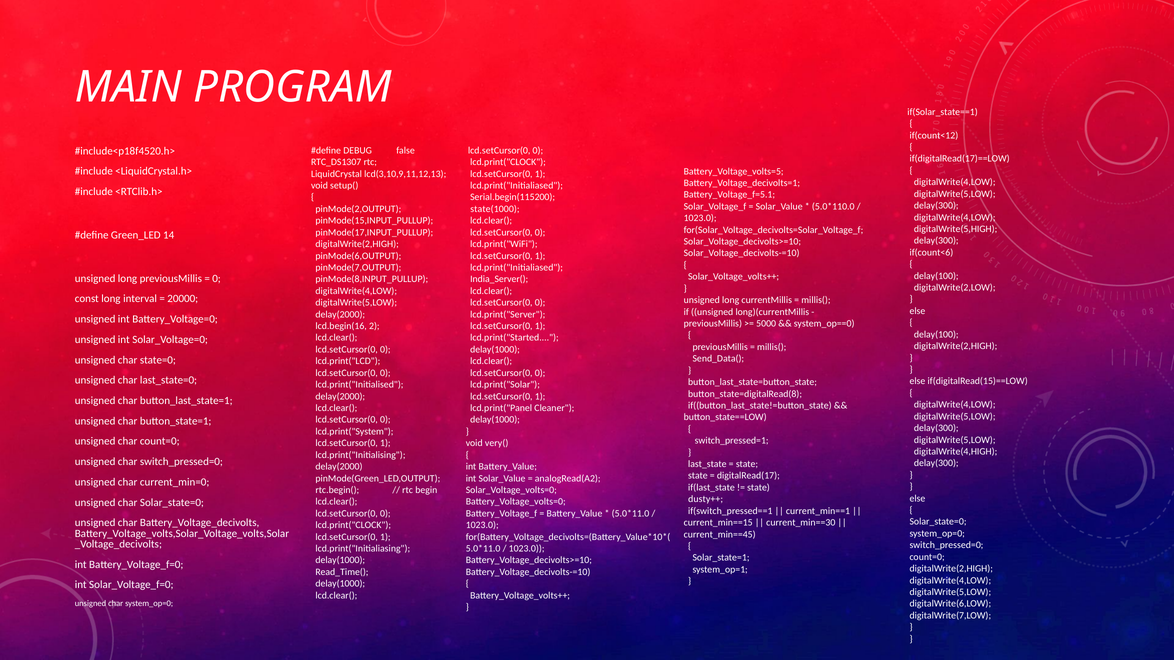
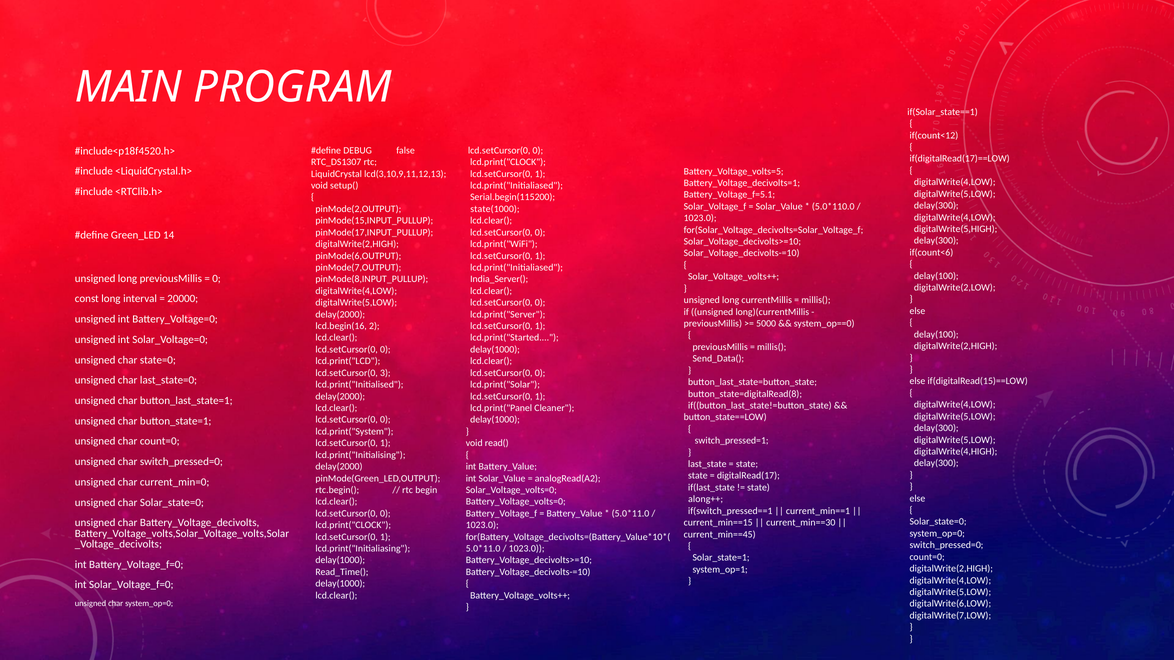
0 at (385, 373): 0 -> 3
very(: very( -> read(
dusty++: dusty++ -> along++
